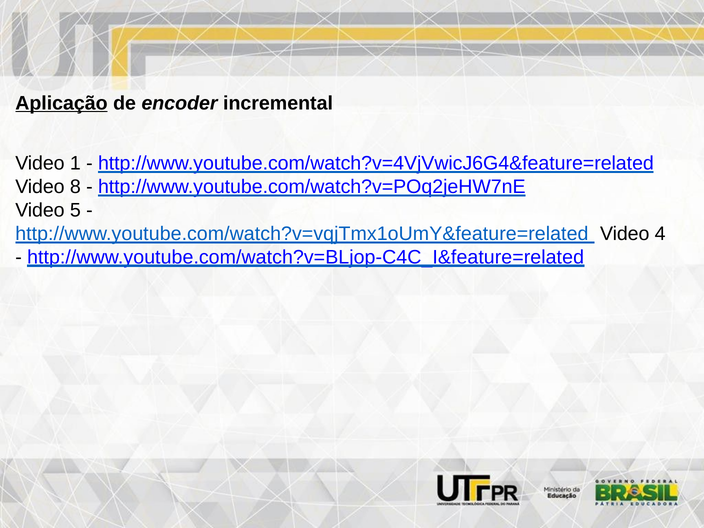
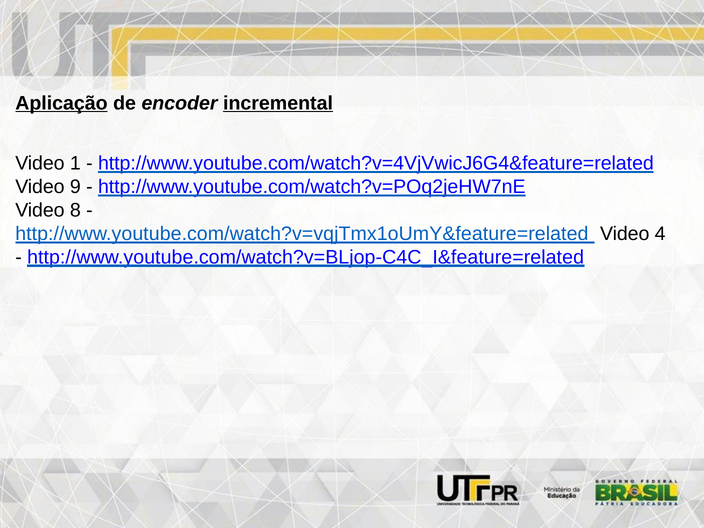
incremental underline: none -> present
8: 8 -> 9
5: 5 -> 8
